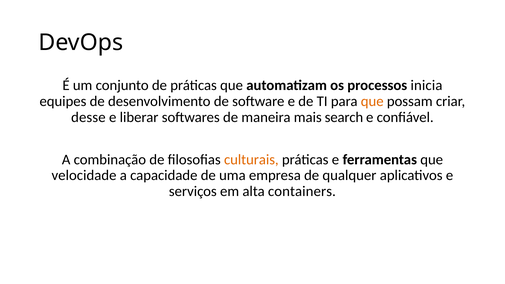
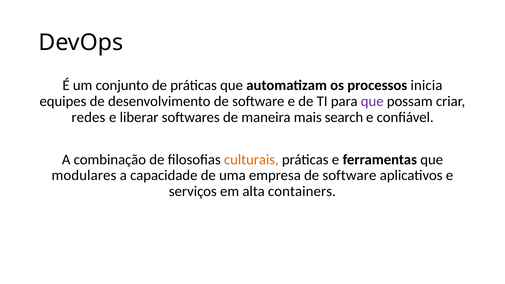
que at (372, 101) colour: orange -> purple
desse: desse -> redes
velocidade: velocidade -> modulares
empresa de qualquer: qualquer -> software
